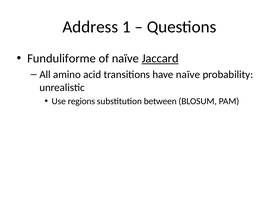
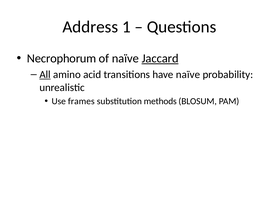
Funduliforme: Funduliforme -> Necrophorum
All underline: none -> present
regions: regions -> frames
between: between -> methods
